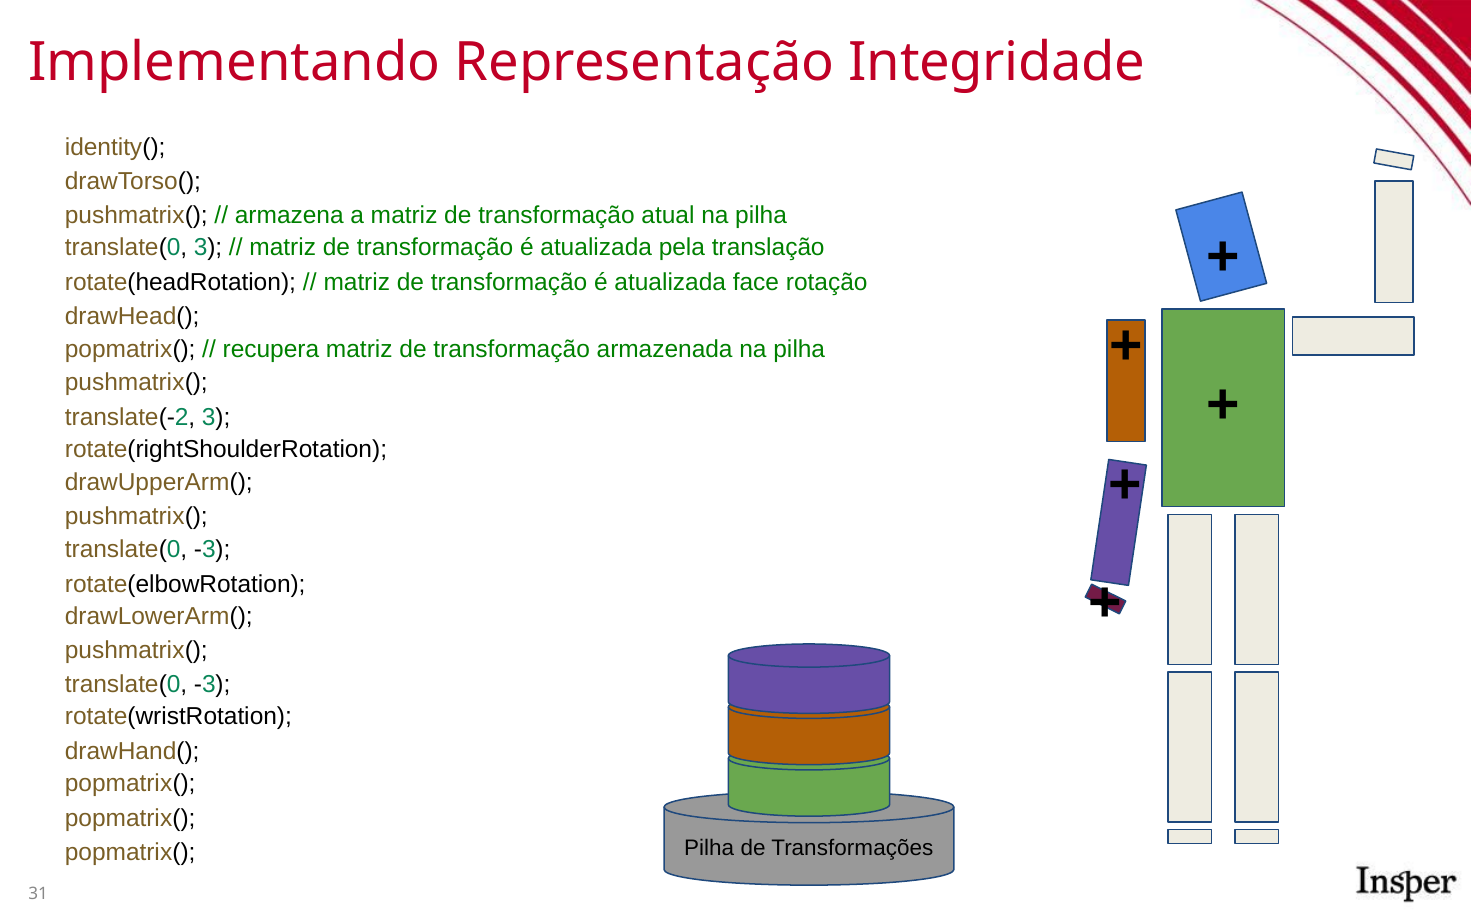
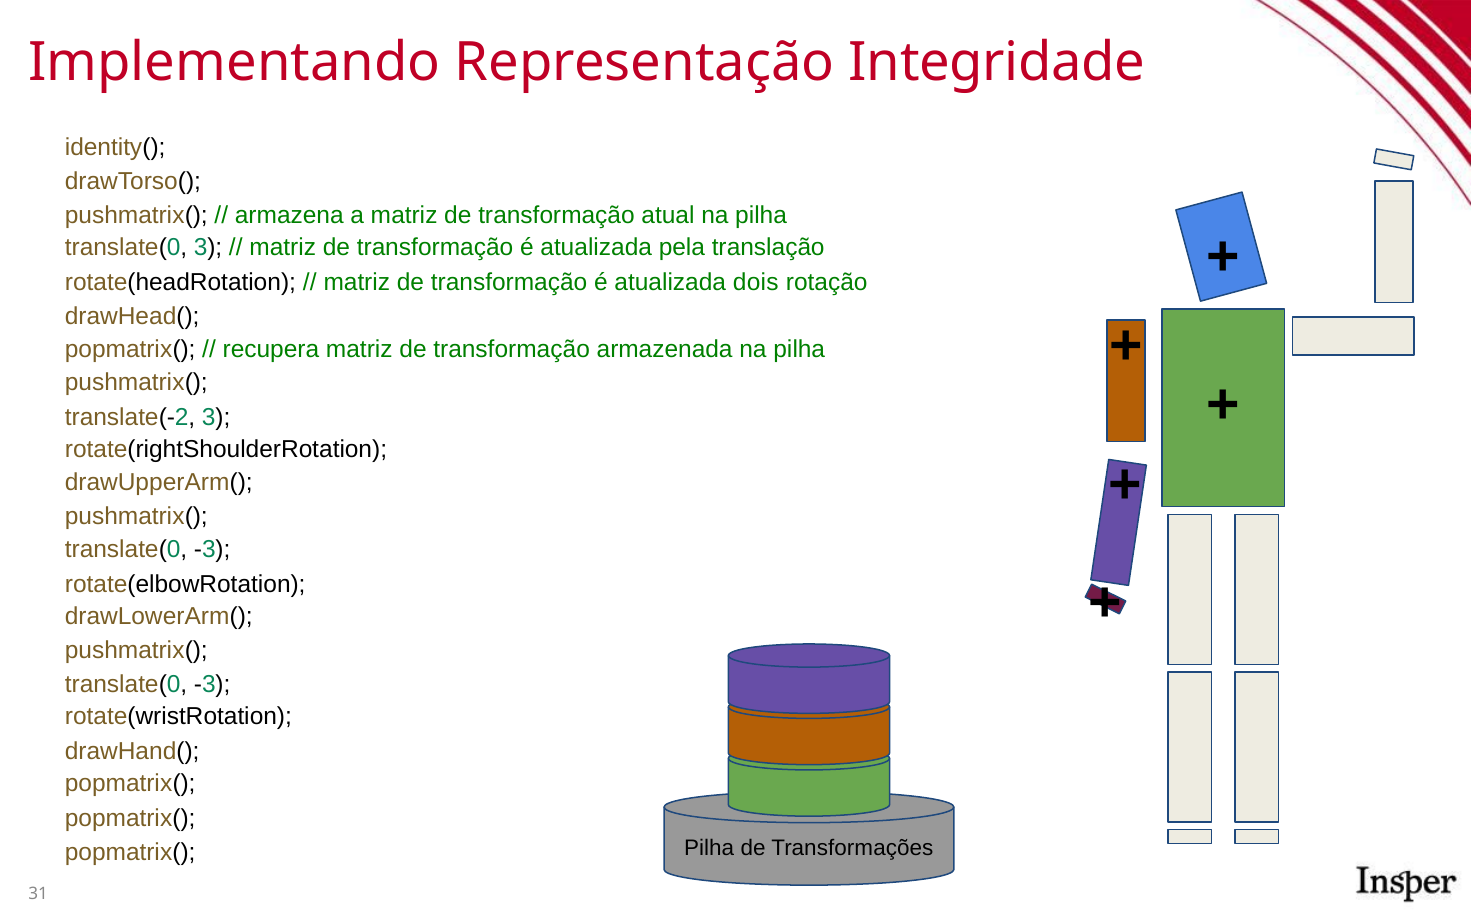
face: face -> dois
